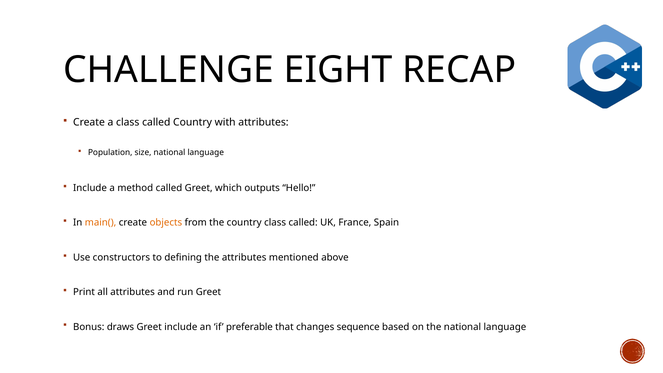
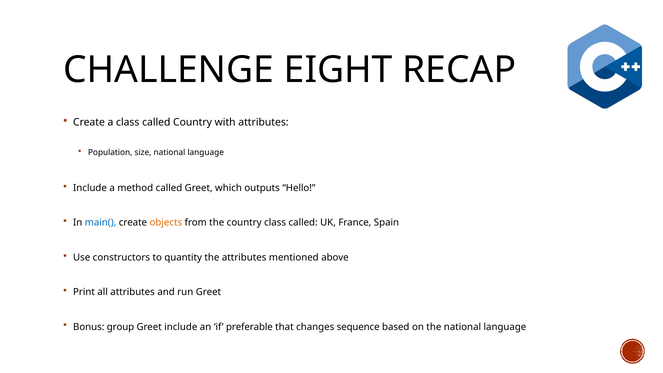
main( colour: orange -> blue
defining: defining -> quantity
draws: draws -> group
